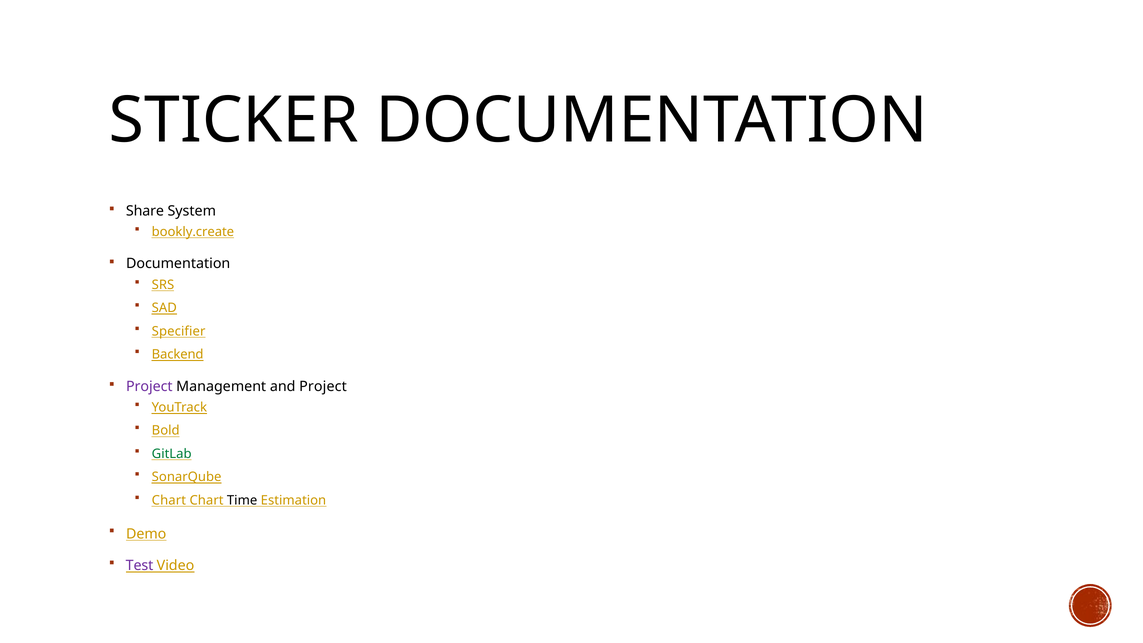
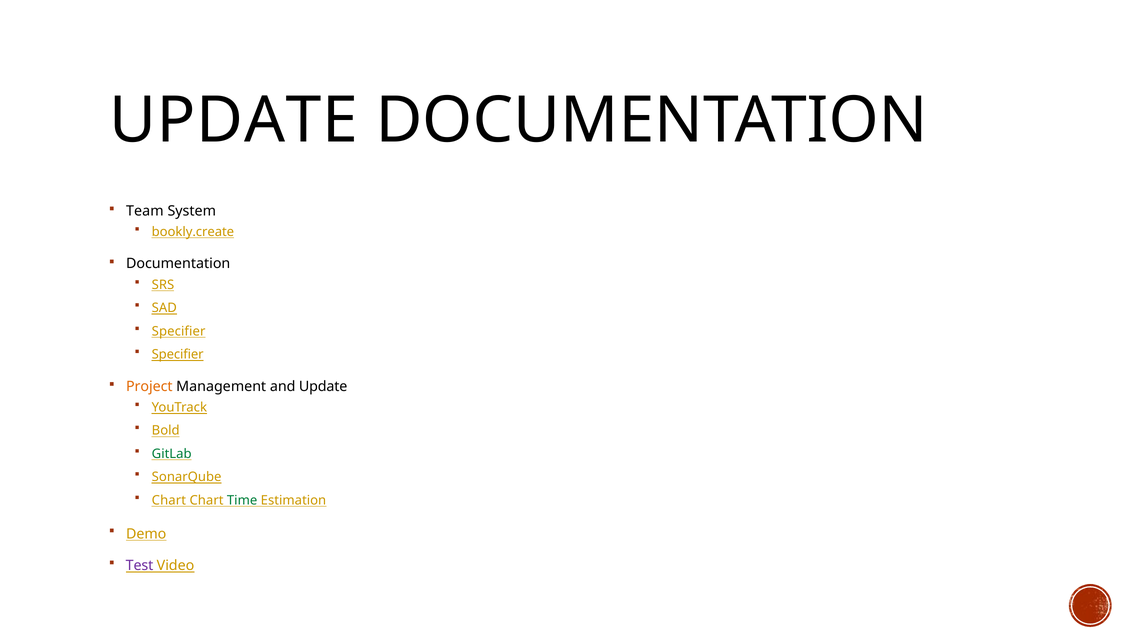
STICKER at (234, 120): STICKER -> UPDATE
Share: Share -> Team
Backend at (178, 354): Backend -> Specifier
Project at (149, 386) colour: purple -> orange
and Project: Project -> Update
Time colour: black -> green
